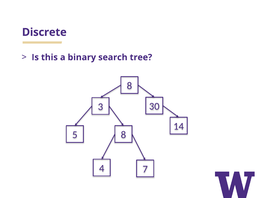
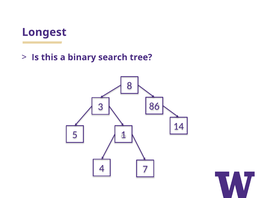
Discrete: Discrete -> Longest
30: 30 -> 86
5 8: 8 -> 1
